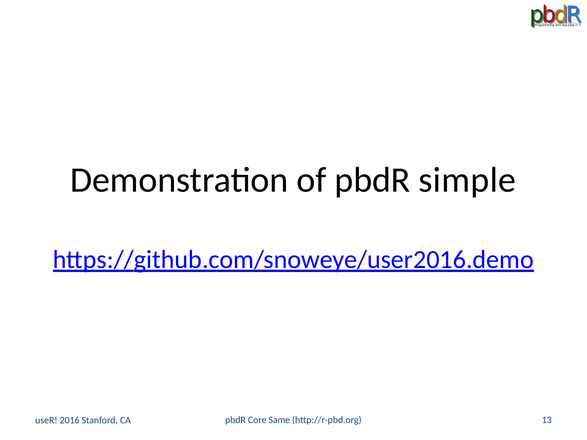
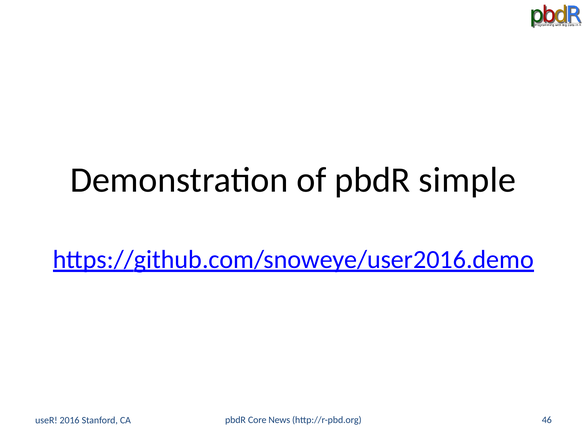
Same: Same -> News
13: 13 -> 46
